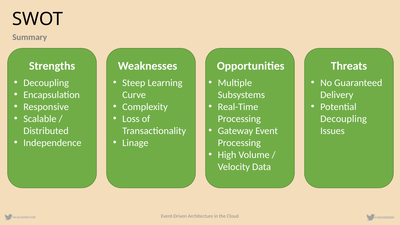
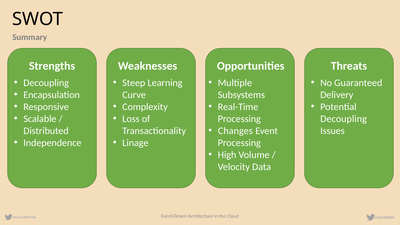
Gateway: Gateway -> Changes
